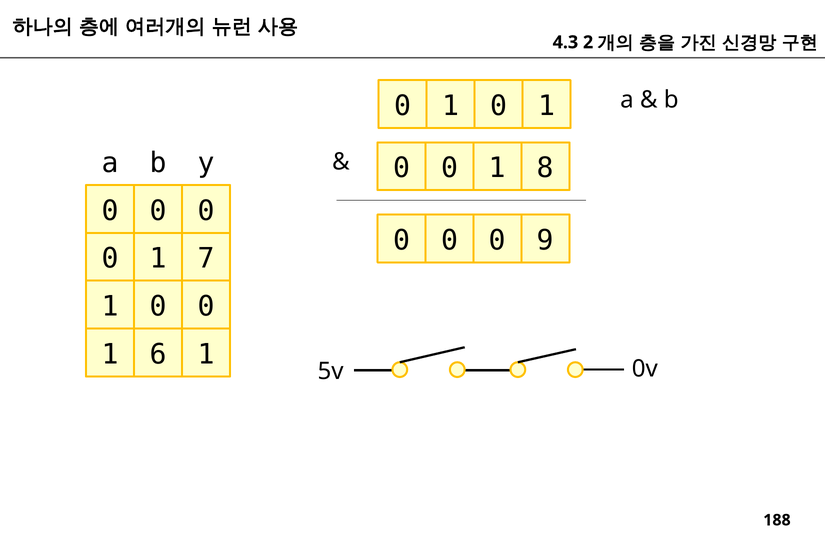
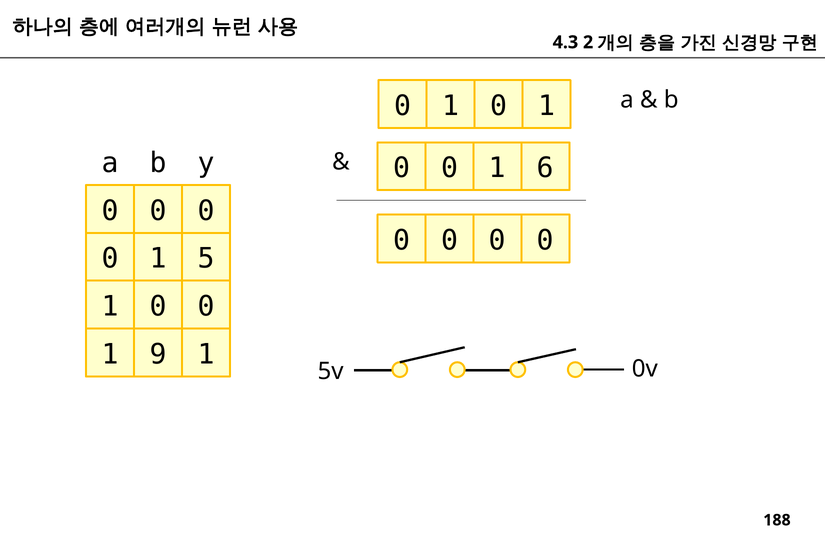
8: 8 -> 6
9 at (545, 240): 9 -> 0
7: 7 -> 5
6: 6 -> 9
